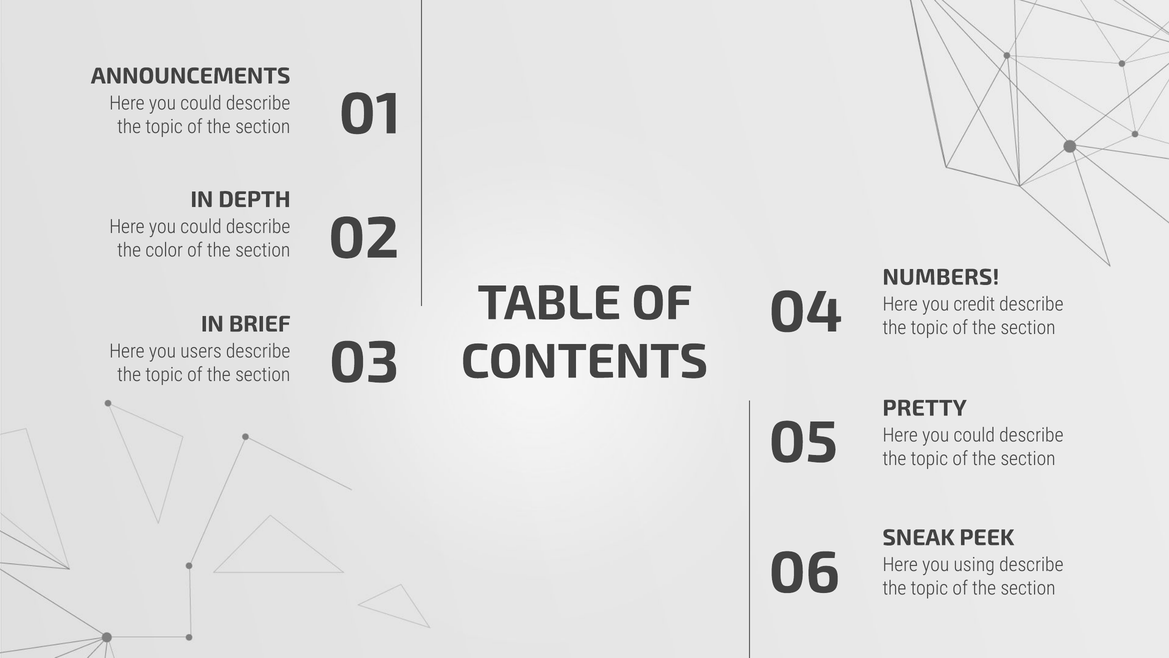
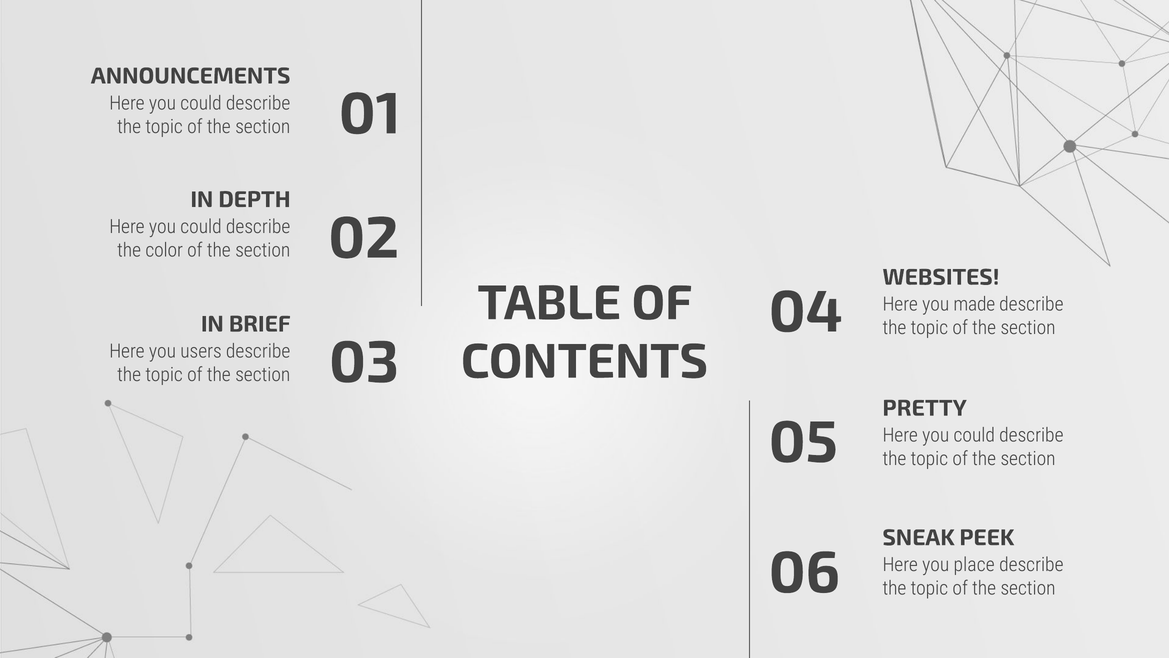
NUMBERS: NUMBERS -> WEBSITES
credit: credit -> made
using: using -> place
